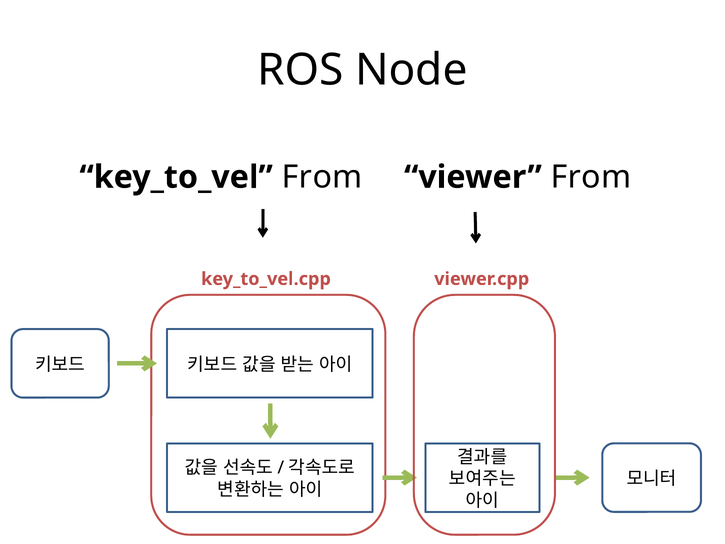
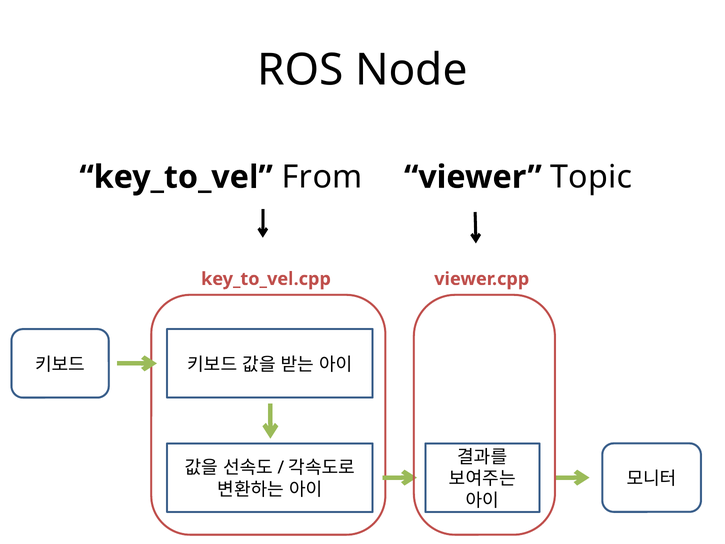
viewer From: From -> Topic
